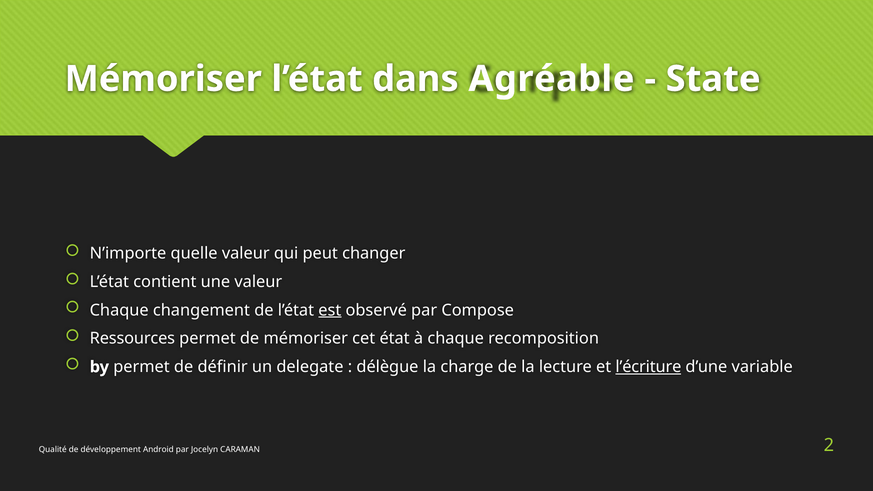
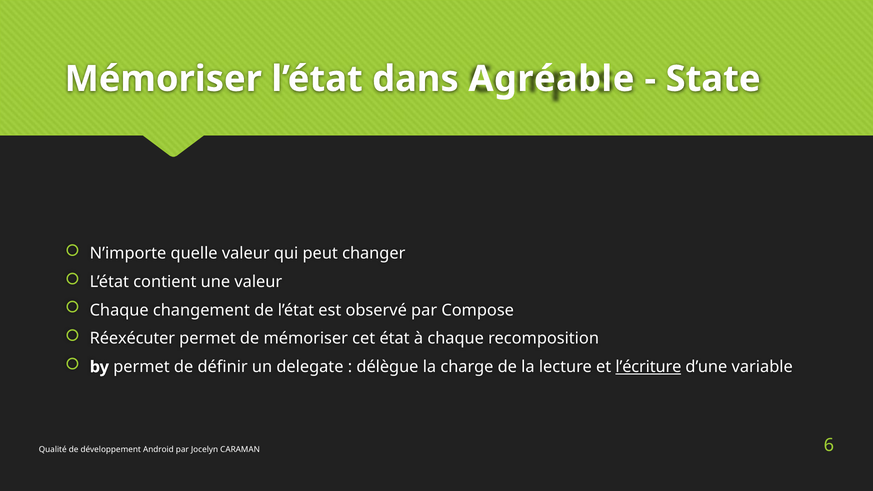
est underline: present -> none
Ressources: Ressources -> Réexécuter
2: 2 -> 6
